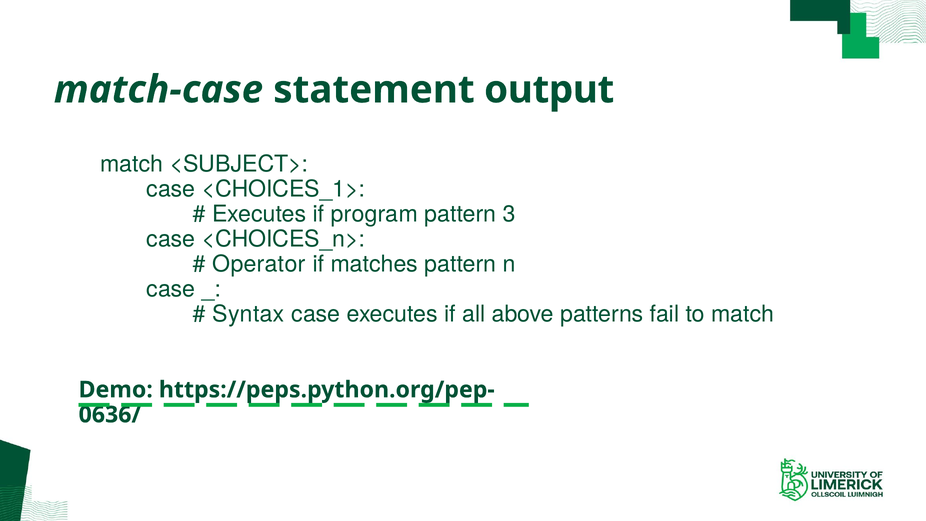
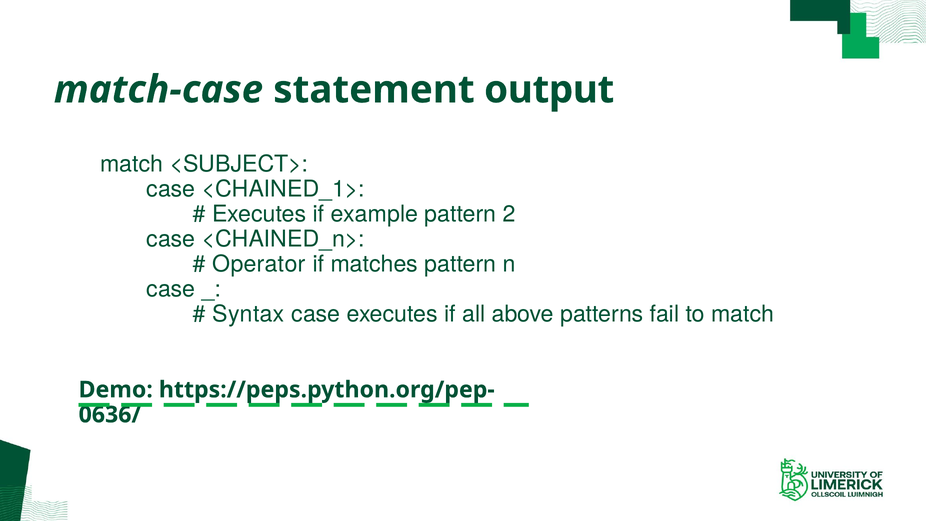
<CHOICES_1>: <CHOICES_1> -> <CHAINED_1>
program: program -> example
3: 3 -> 2
<CHOICES_n>: <CHOICES_n> -> <CHAINED_n>
